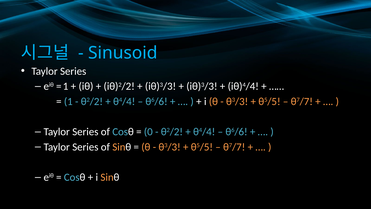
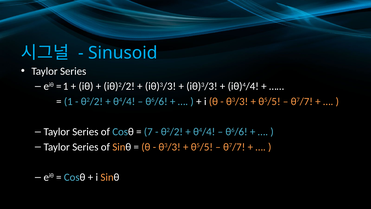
0: 0 -> 7
